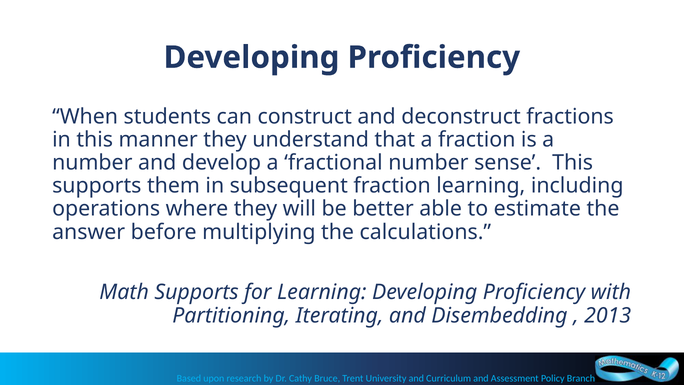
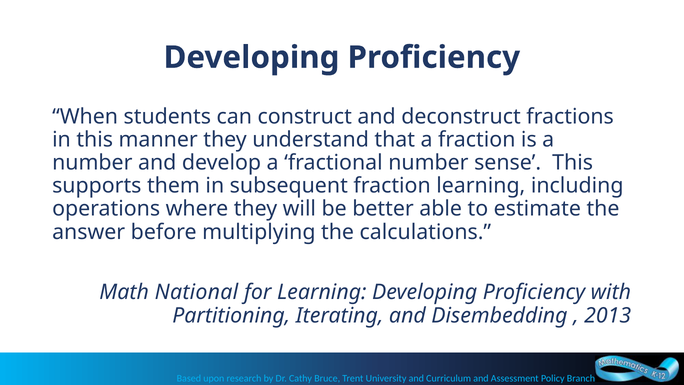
Math Supports: Supports -> National
